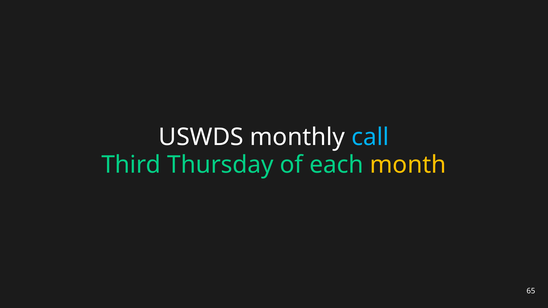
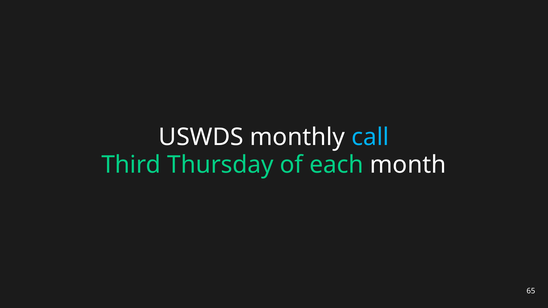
month colour: yellow -> white
